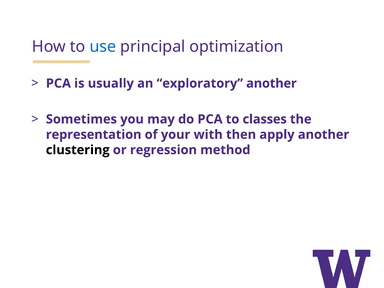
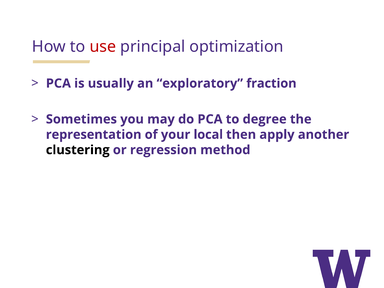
use colour: blue -> red
exploratory another: another -> fraction
classes: classes -> degree
with: with -> local
